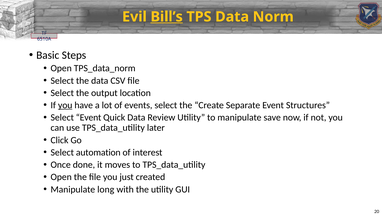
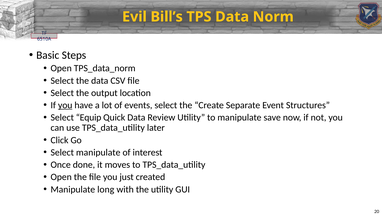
Bill’s underline: present -> none
Select Event: Event -> Equip
Select automation: automation -> manipulate
